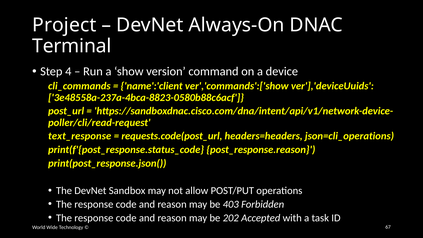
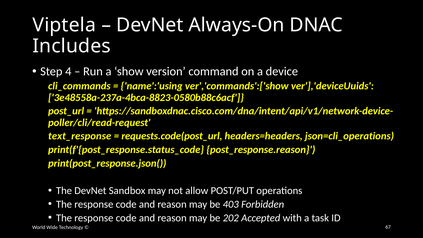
Project: Project -> Viptela
Terminal: Terminal -> Includes
name':'client: name':'client -> name':'using
